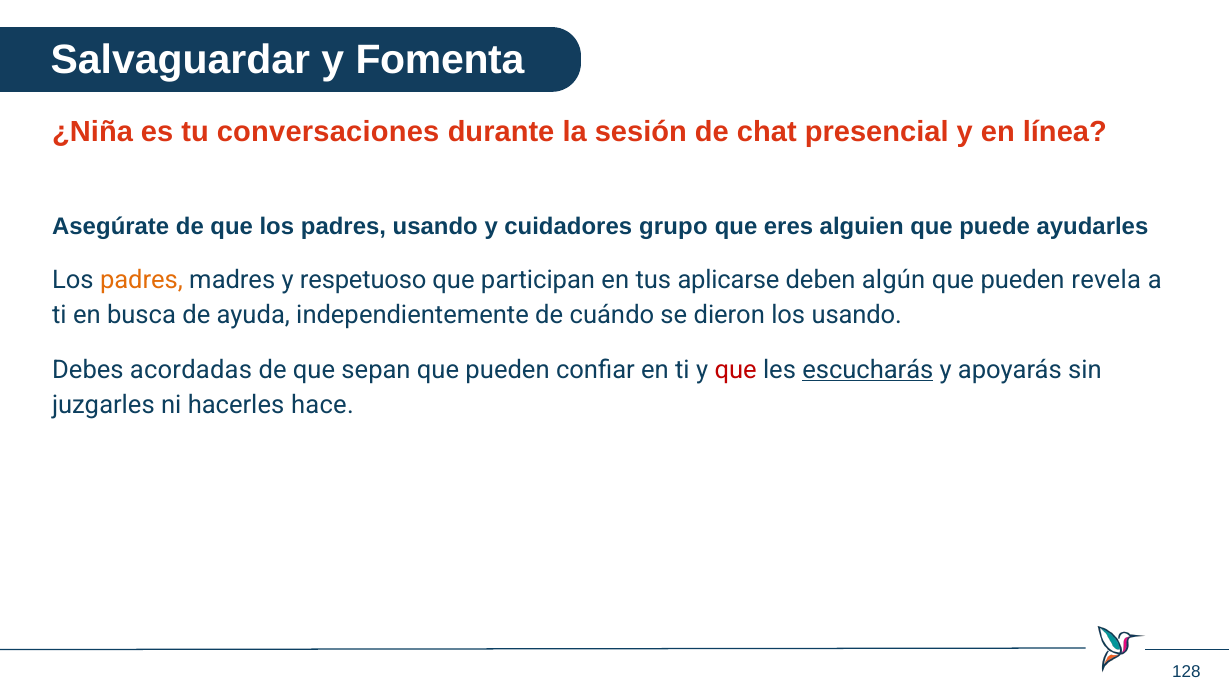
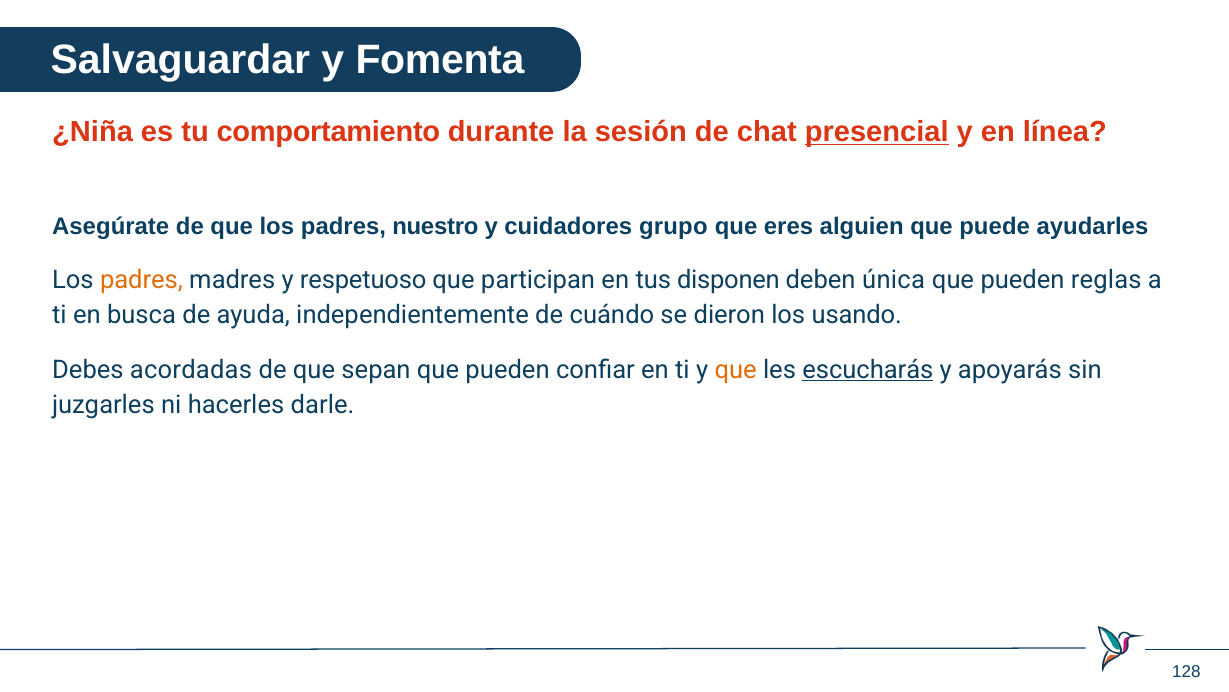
conversaciones: conversaciones -> comportamiento
presencial underline: none -> present
padres usando: usando -> nuestro
aplicarse: aplicarse -> disponen
algún: algún -> única
revela: revela -> reglas
que at (736, 369) colour: red -> orange
hace: hace -> darle
